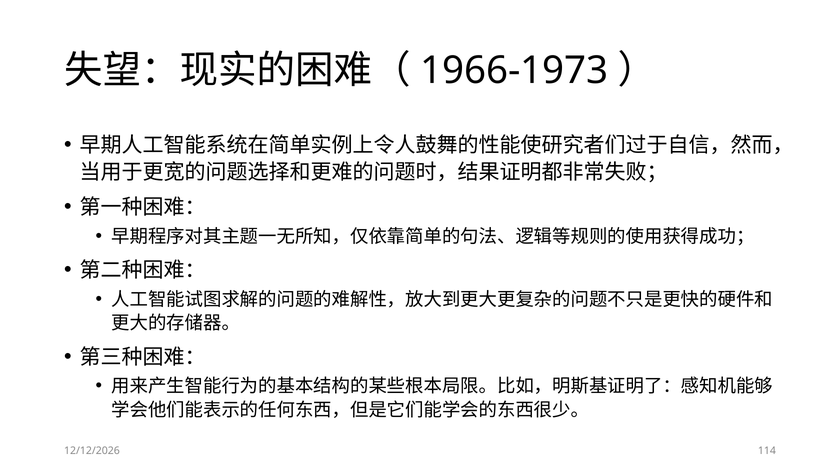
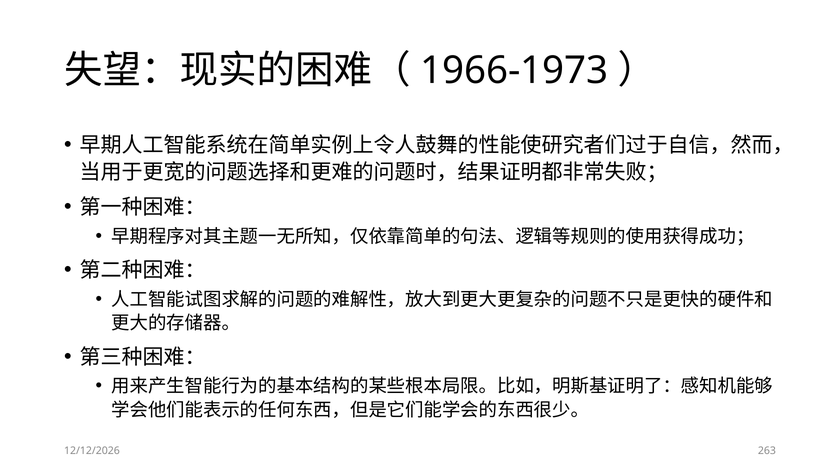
114: 114 -> 263
